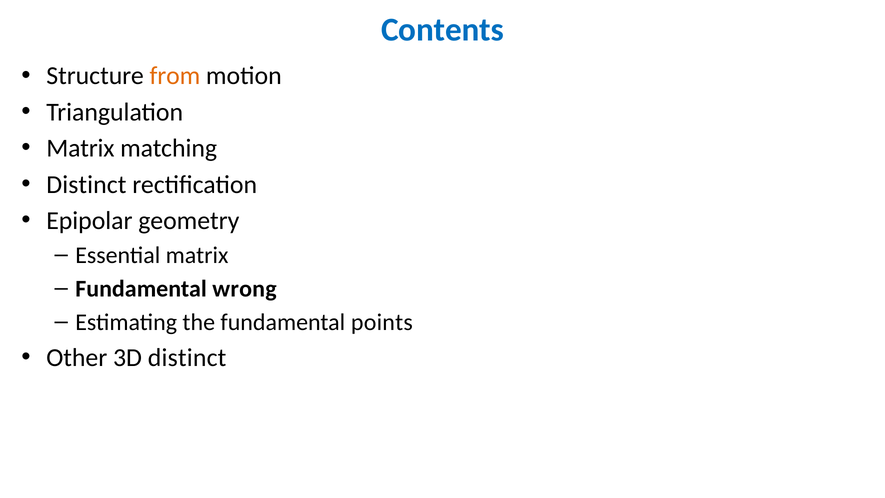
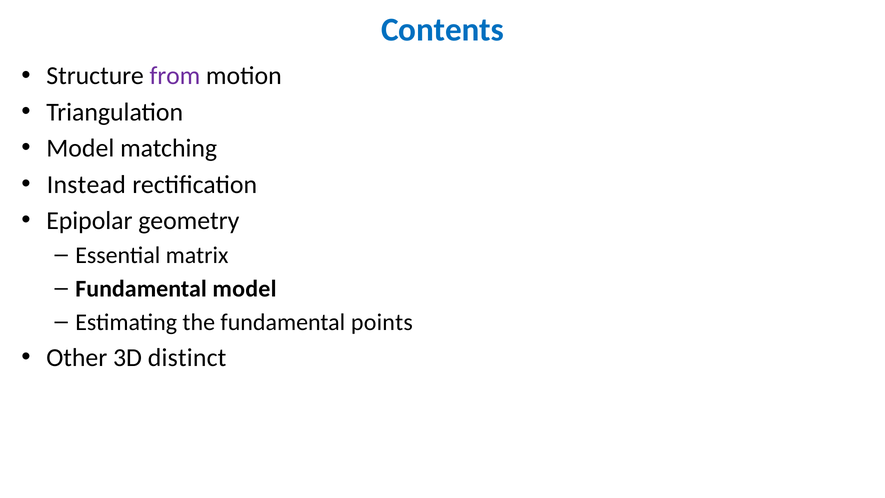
from colour: orange -> purple
Matrix at (80, 148): Matrix -> Model
Distinct at (86, 184): Distinct -> Instead
Fundamental wrong: wrong -> model
